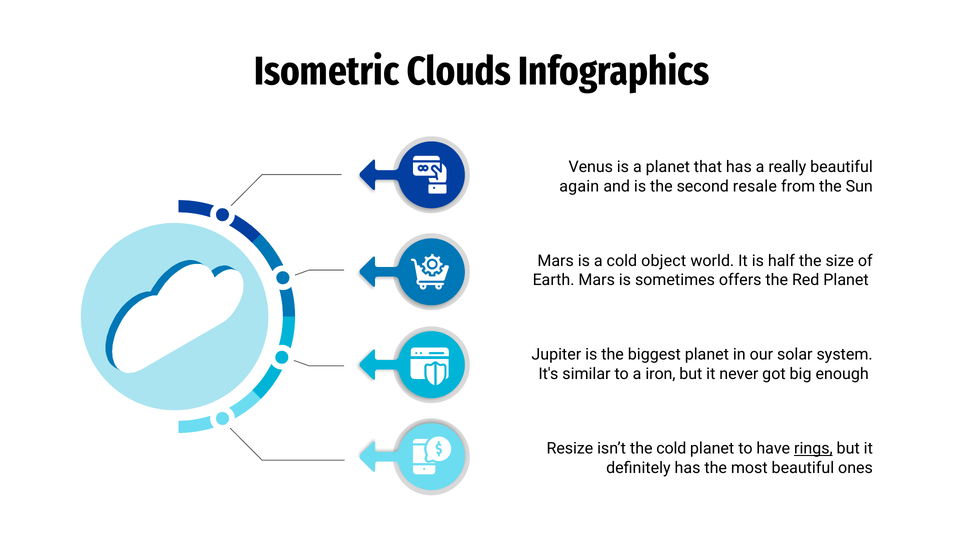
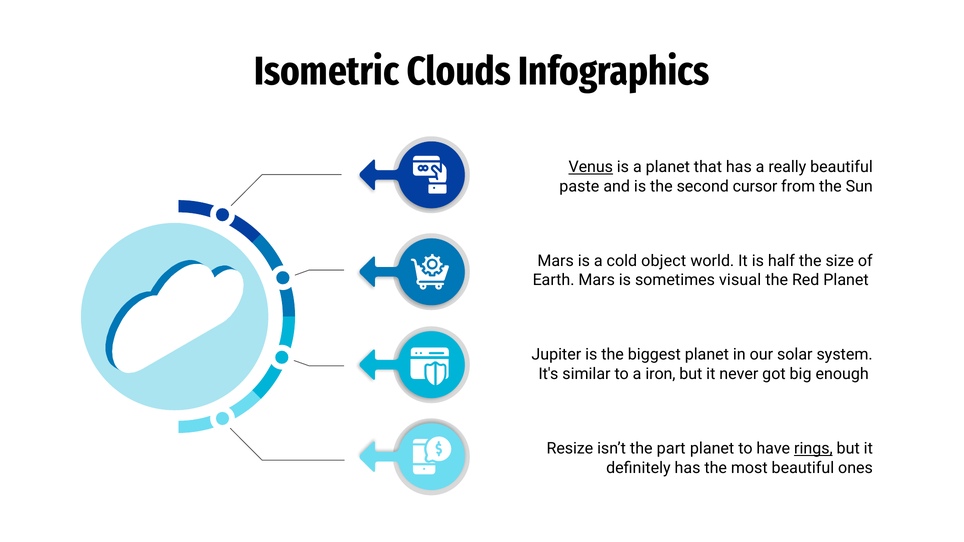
Venus underline: none -> present
again: again -> paste
resale: resale -> cursor
offers: offers -> visual
the cold: cold -> part
